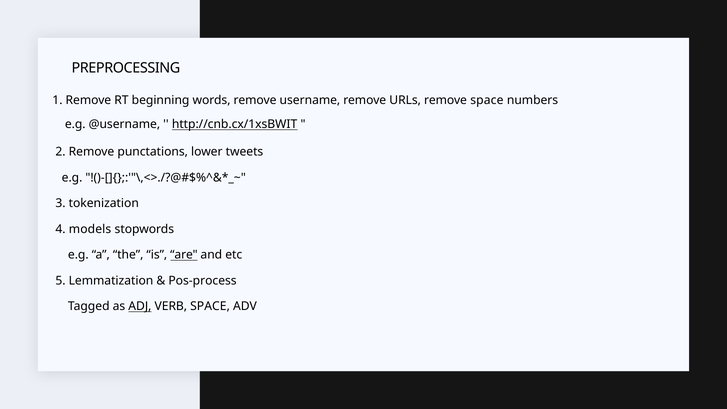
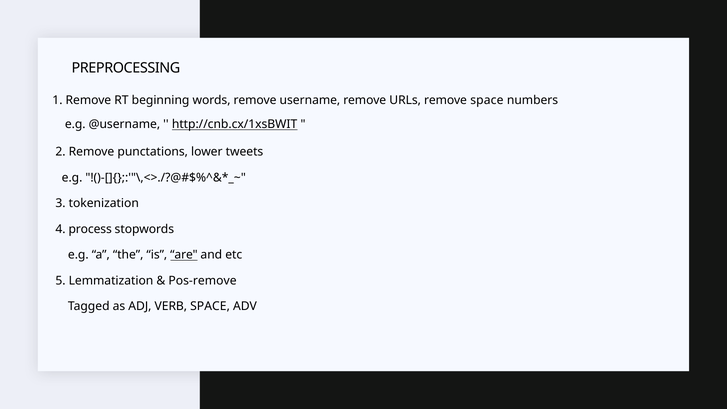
models: models -> process
Pos-process: Pos-process -> Pos-remove
ADJ underline: present -> none
